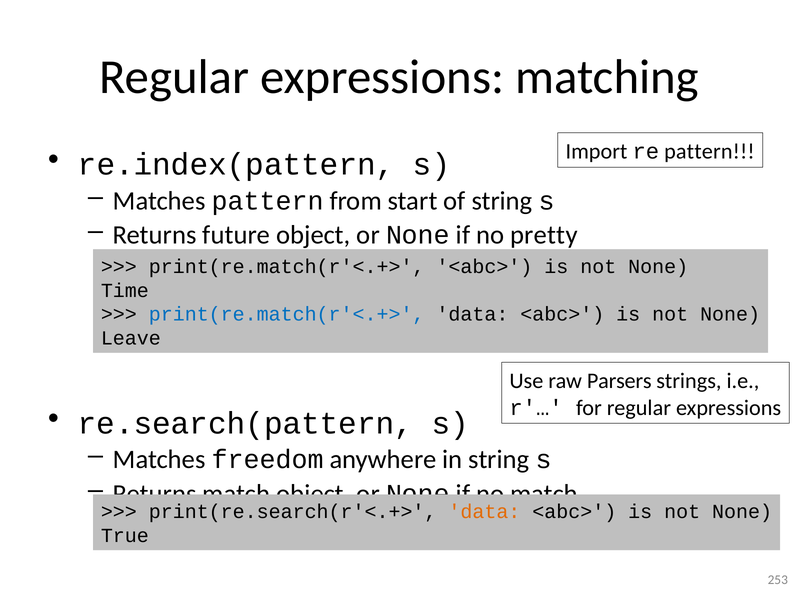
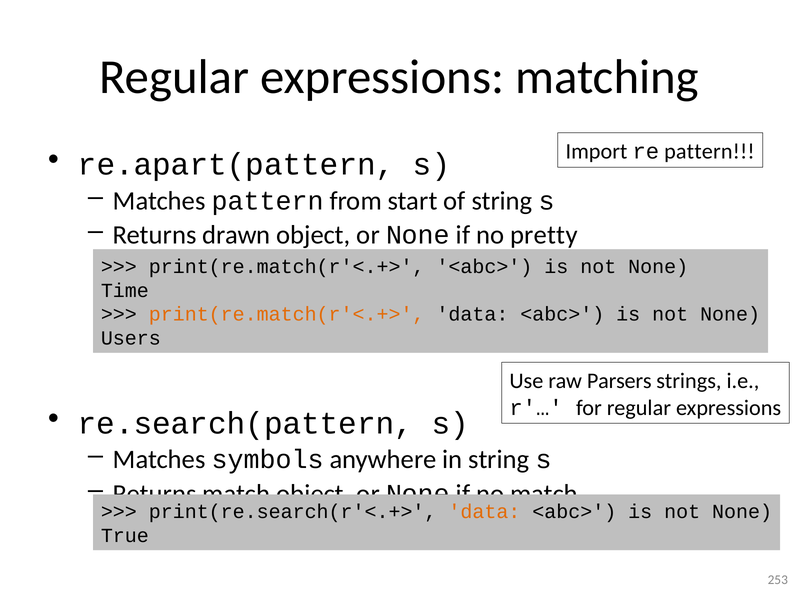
re.index(pattern: re.index(pattern -> re.apart(pattern
future: future -> drawn
print(re.match(r'<.+> at (287, 315) colour: blue -> orange
Leave: Leave -> Users
freedom: freedom -> symbols
